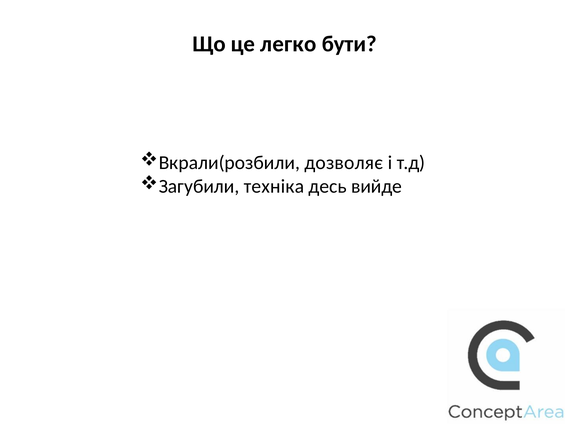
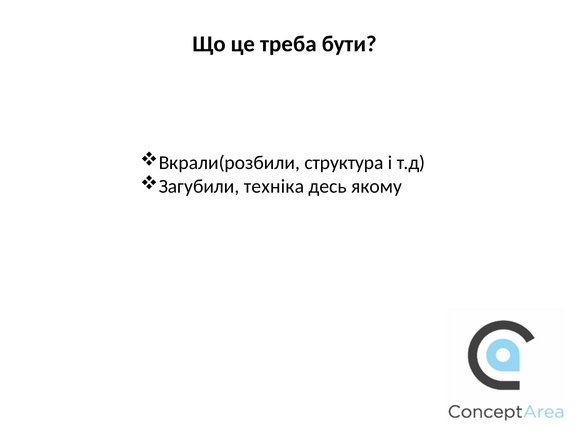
легко: легко -> треба
дозволяє: дозволяє -> структура
вийде: вийде -> якому
